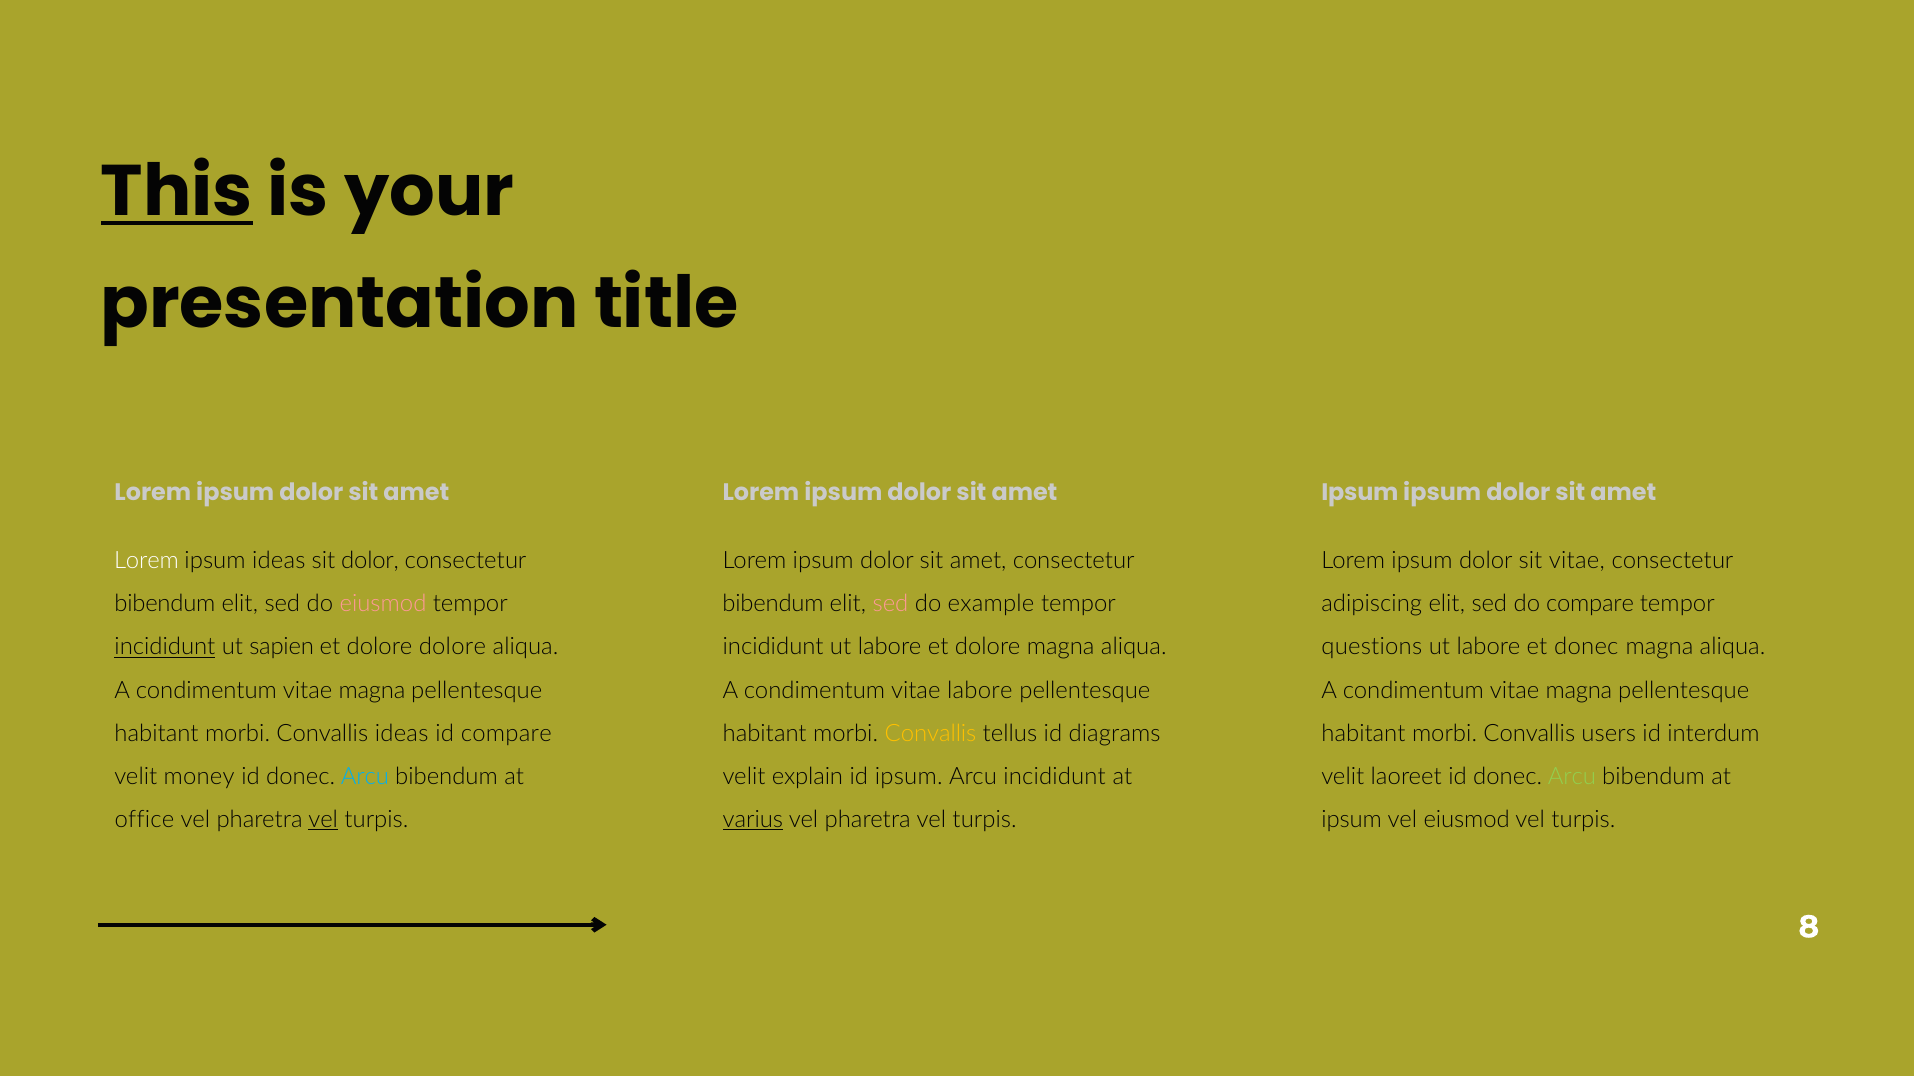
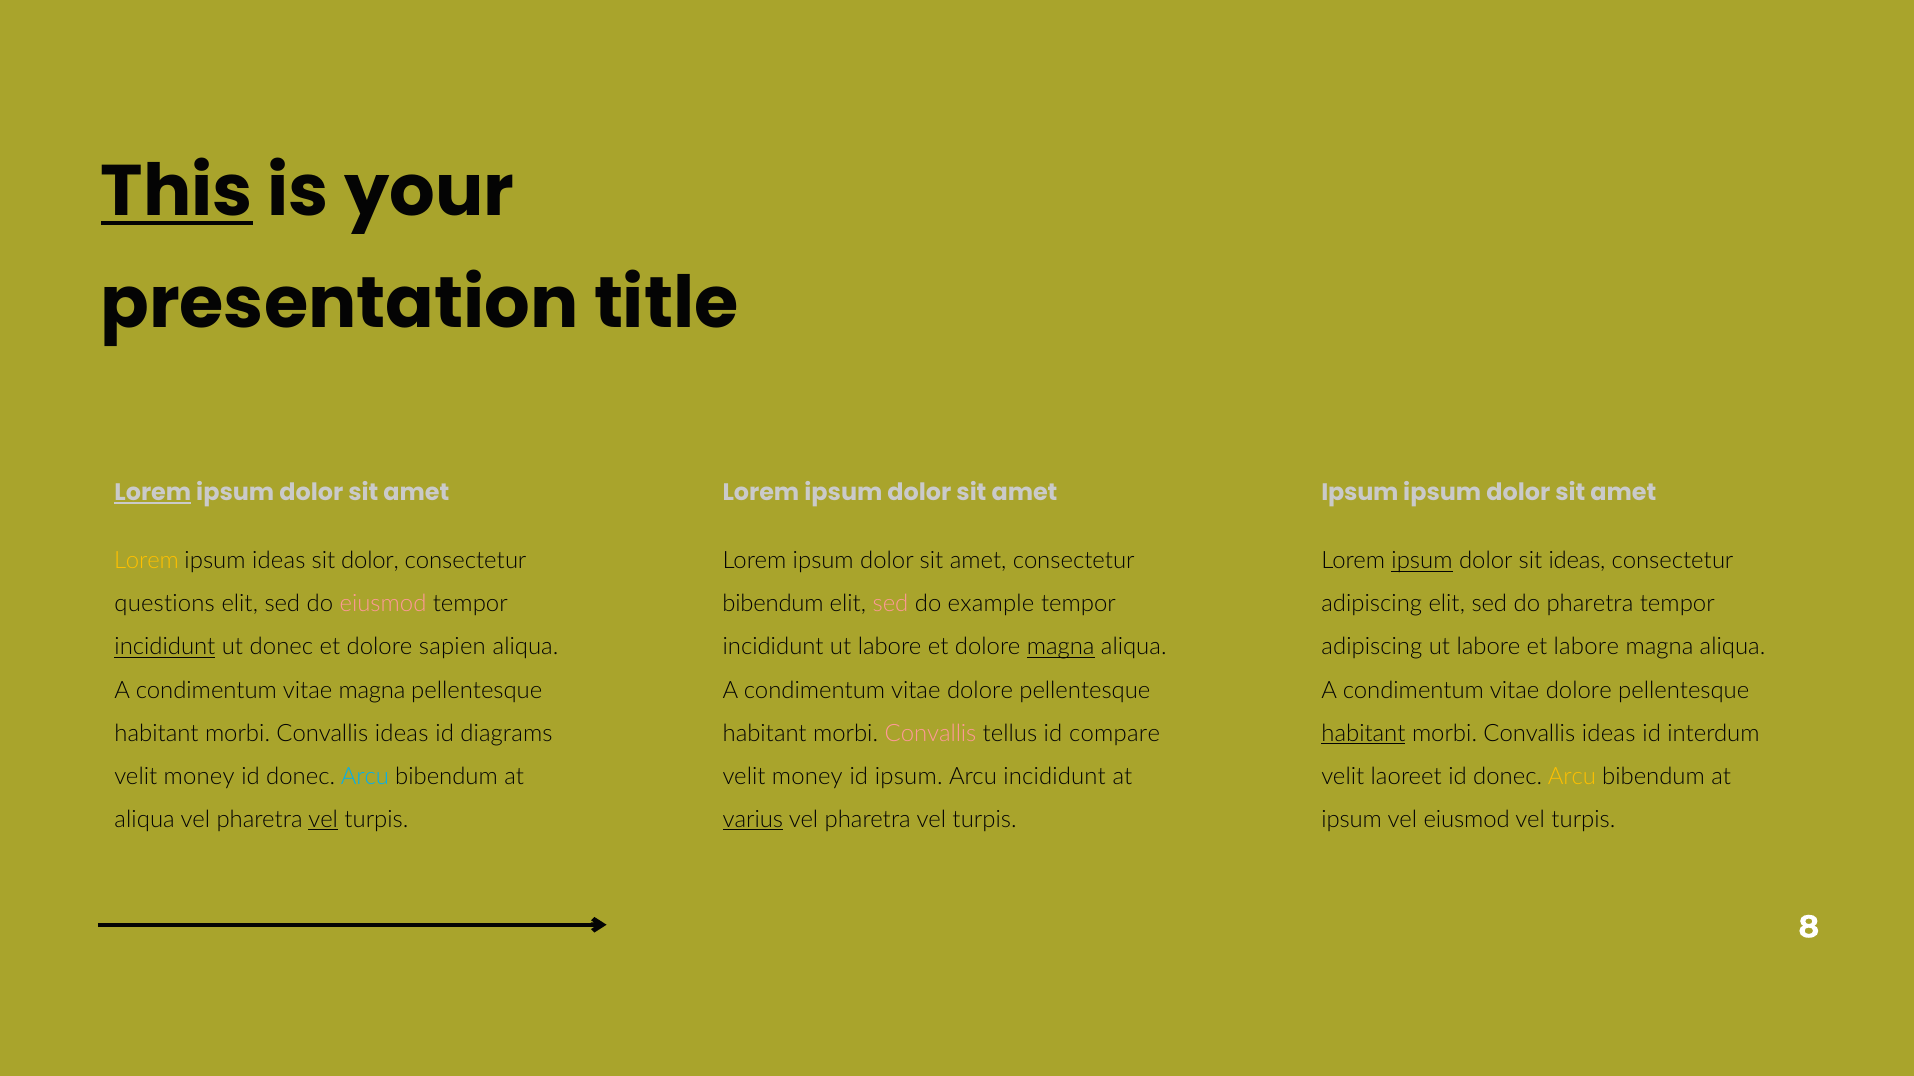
Lorem at (153, 493) underline: none -> present
Lorem at (146, 561) colour: white -> yellow
ipsum at (1422, 561) underline: none -> present
sit vitae: vitae -> ideas
bibendum at (165, 604): bibendum -> questions
do compare: compare -> pharetra
ut sapien: sapien -> donec
dolore dolore: dolore -> sapien
magna at (1061, 647) underline: none -> present
questions at (1372, 647): questions -> adipiscing
et donec: donec -> labore
labore at (980, 691): labore -> dolore
magna at (1579, 691): magna -> dolore
id compare: compare -> diagrams
Convallis at (931, 734) colour: yellow -> pink
diagrams: diagrams -> compare
habitant at (1363, 734) underline: none -> present
users at (1609, 734): users -> ideas
explain at (807, 777): explain -> money
Arcu at (1572, 777) colour: light green -> yellow
office at (145, 820): office -> aliqua
